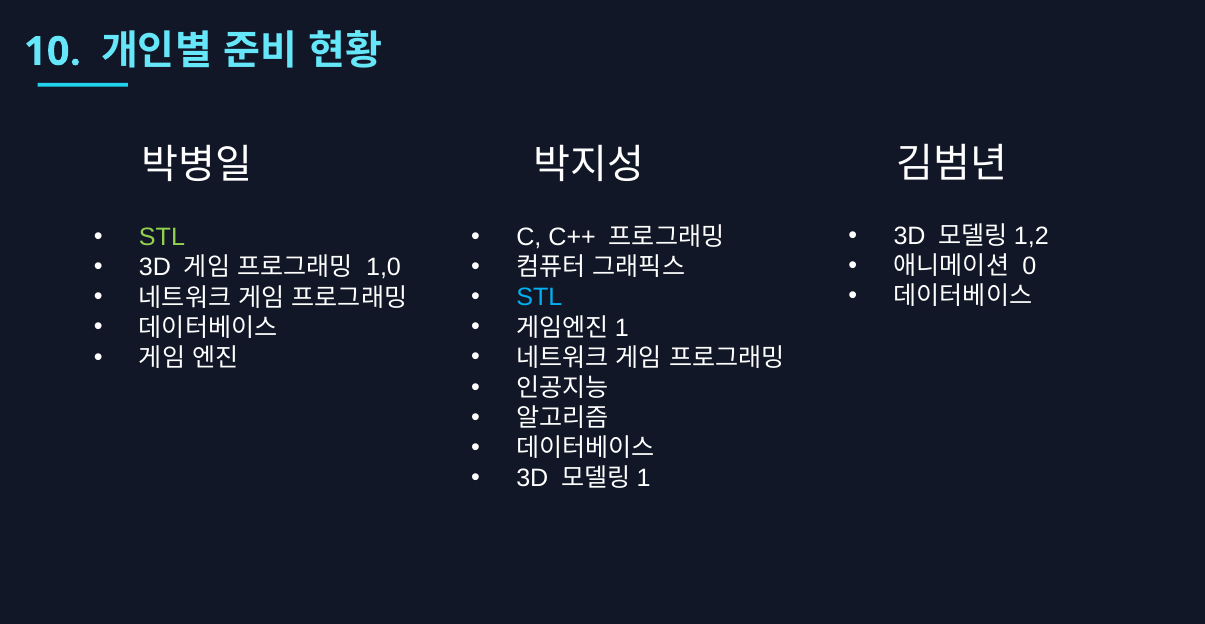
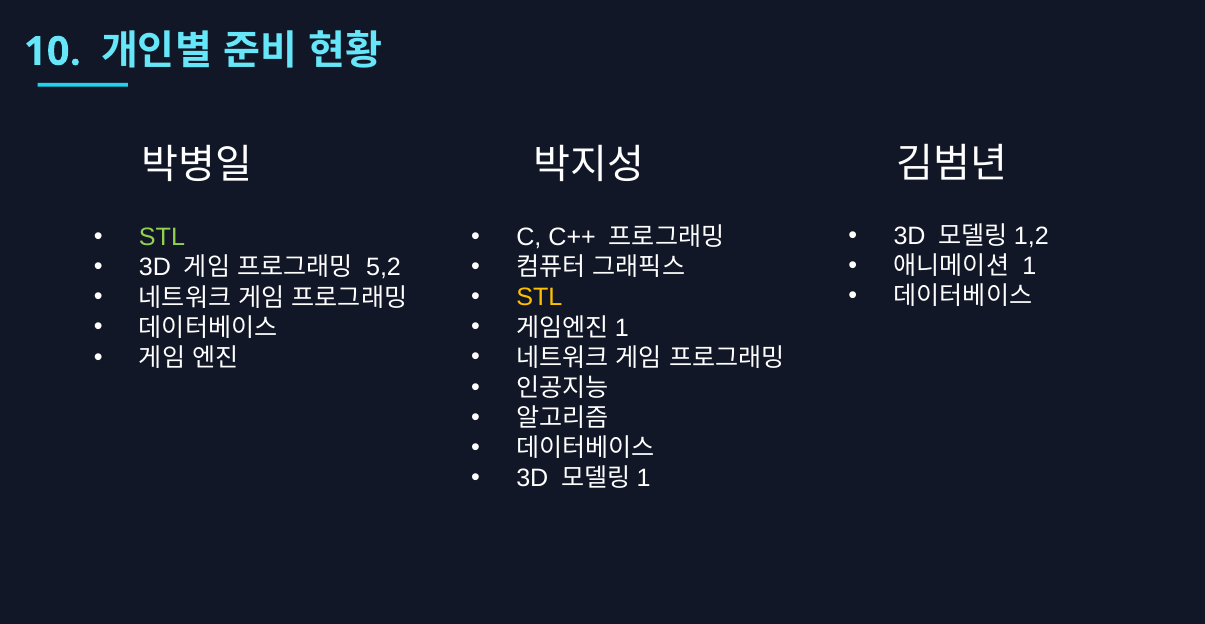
0: 0 -> 1
1,0: 1,0 -> 5,2
STL at (539, 297) colour: light blue -> yellow
